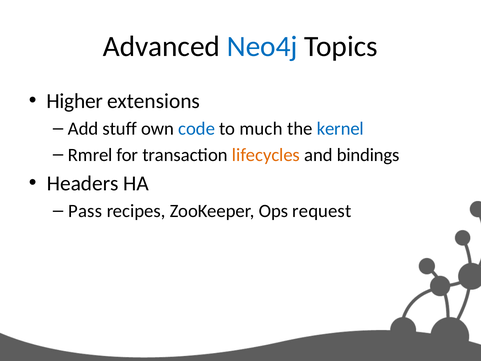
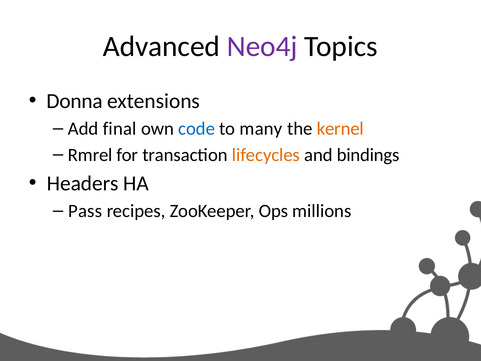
Neo4j colour: blue -> purple
Higher: Higher -> Donna
stuff: stuff -> final
much: much -> many
kernel colour: blue -> orange
request: request -> millions
